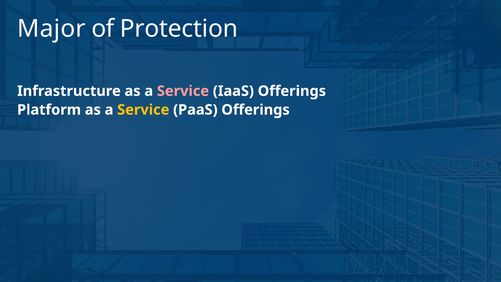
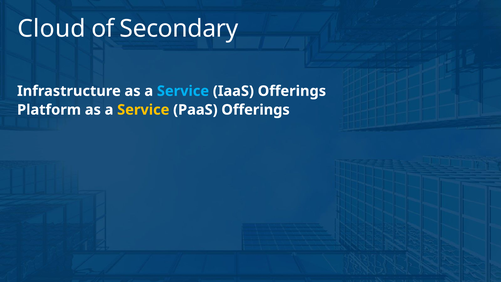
Major: Major -> Cloud
Protection: Protection -> Secondary
Service at (183, 91) colour: pink -> light blue
